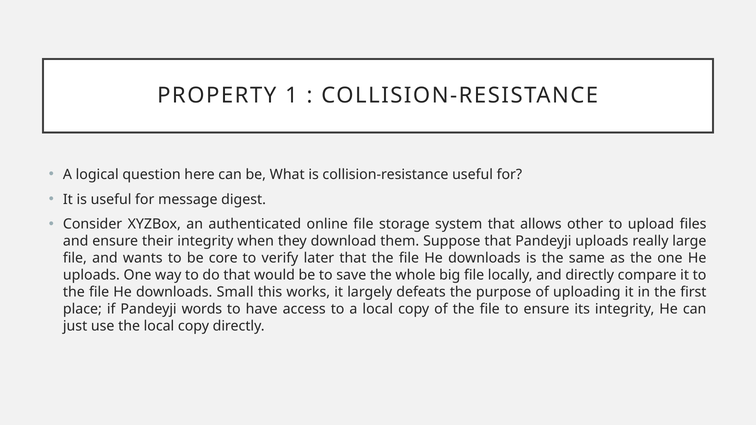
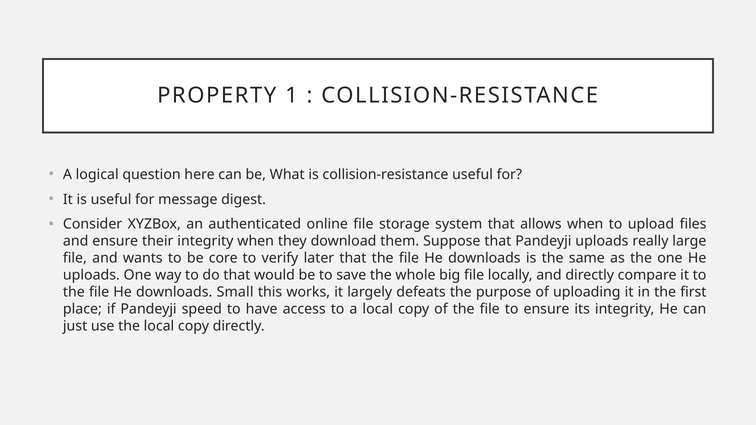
allows other: other -> when
words: words -> speed
